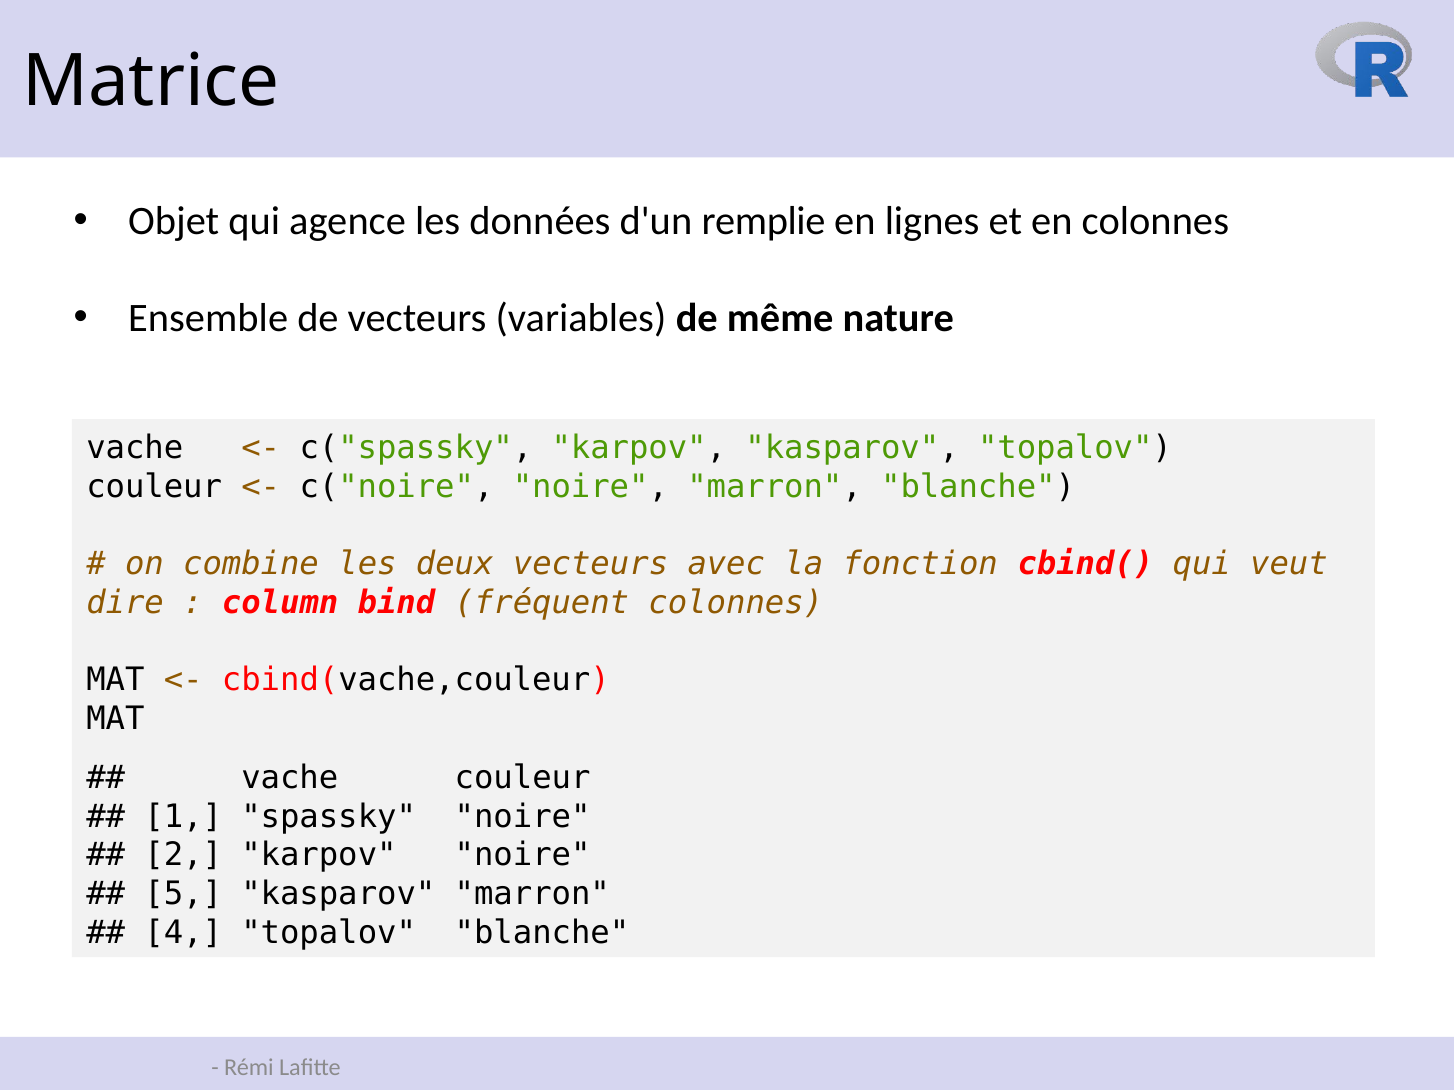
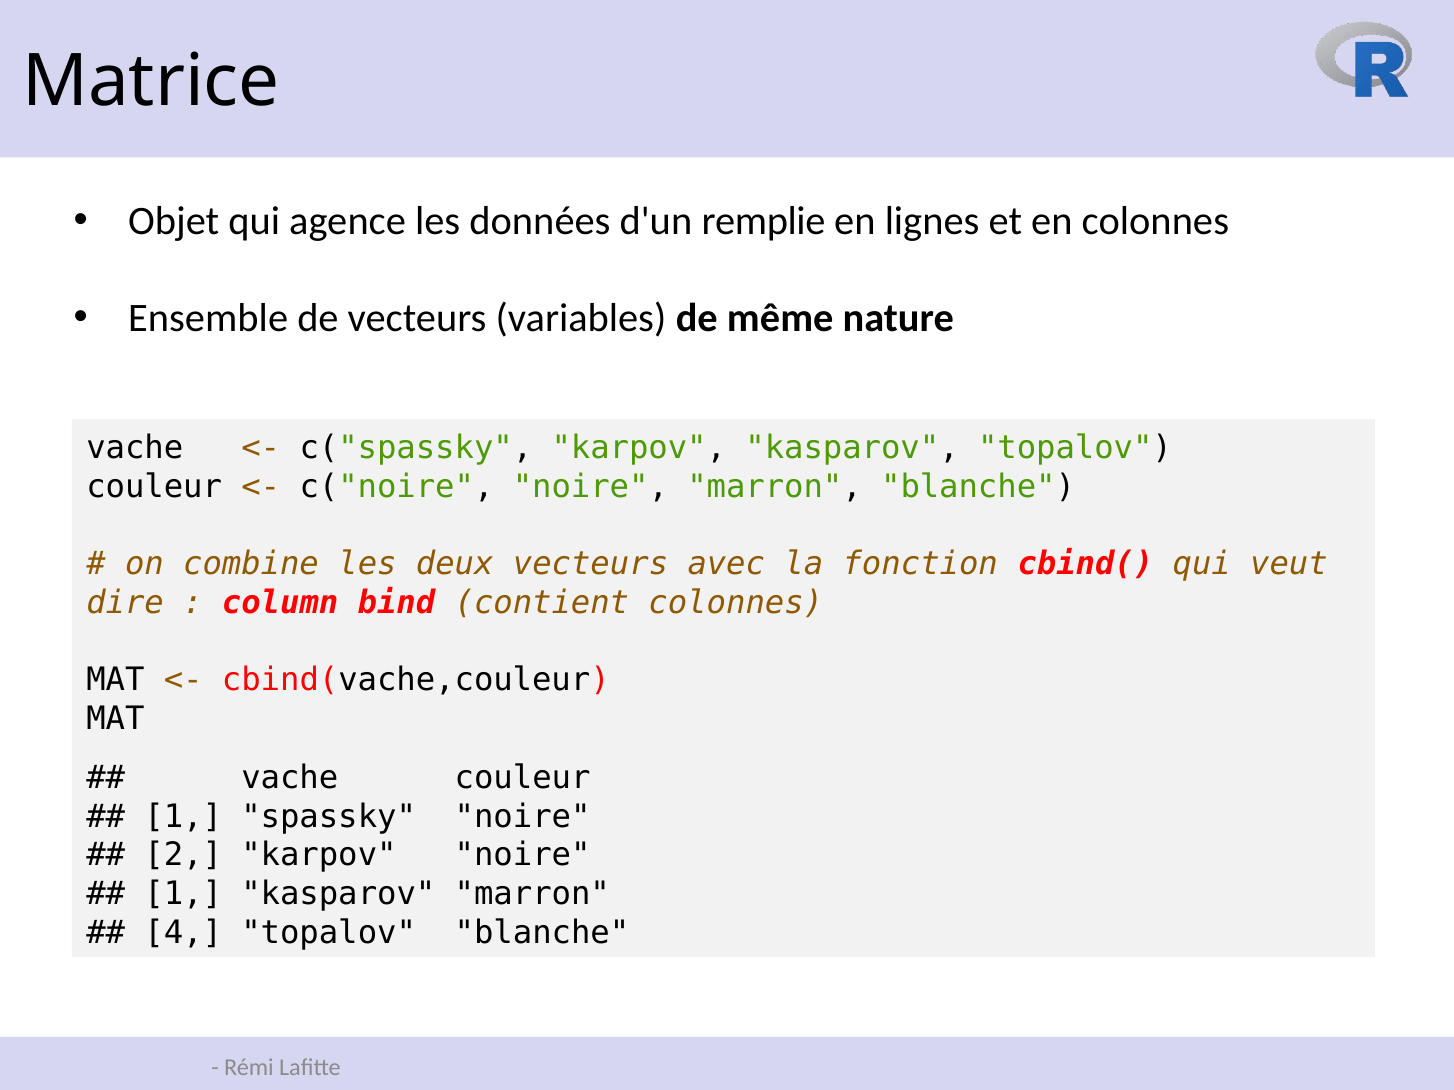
fréquent: fréquent -> contient
5 at (183, 894): 5 -> 1
